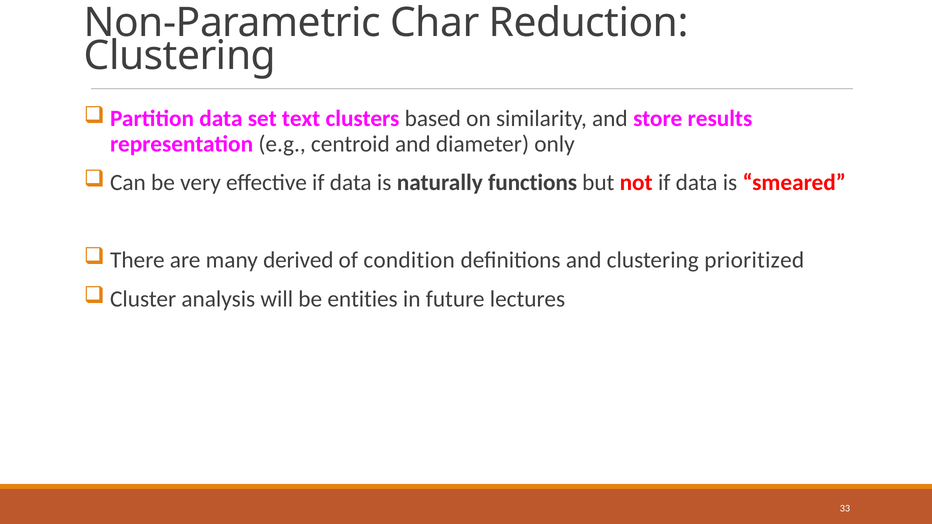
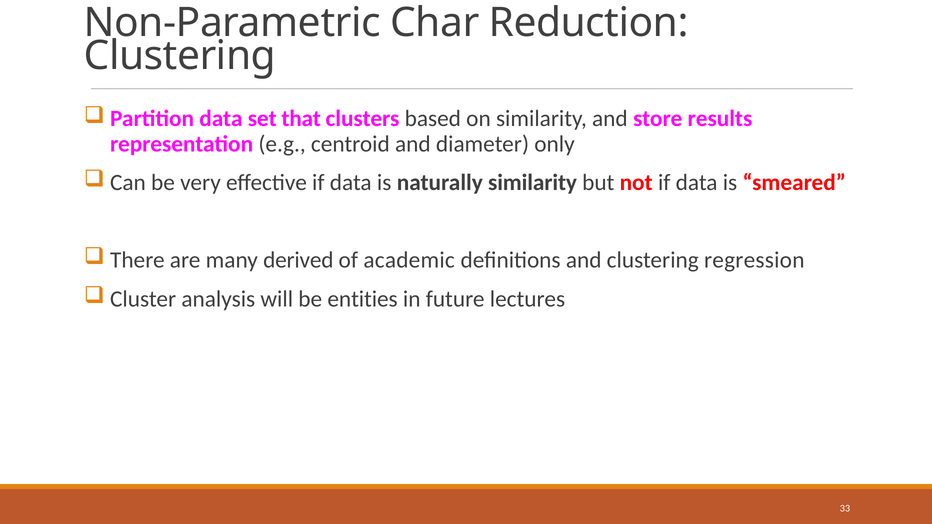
text: text -> that
naturally functions: functions -> similarity
condition: condition -> academic
prioritized: prioritized -> regression
